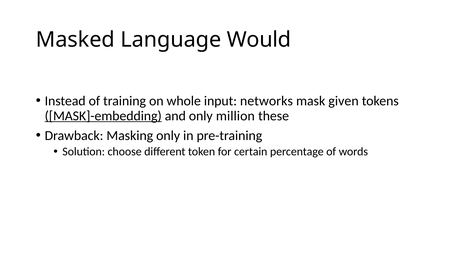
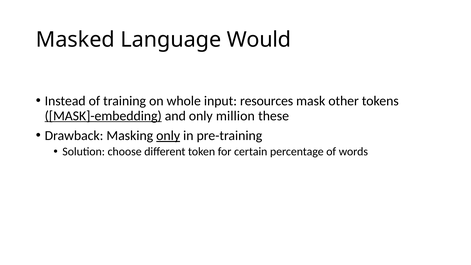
networks: networks -> resources
given: given -> other
only at (168, 135) underline: none -> present
